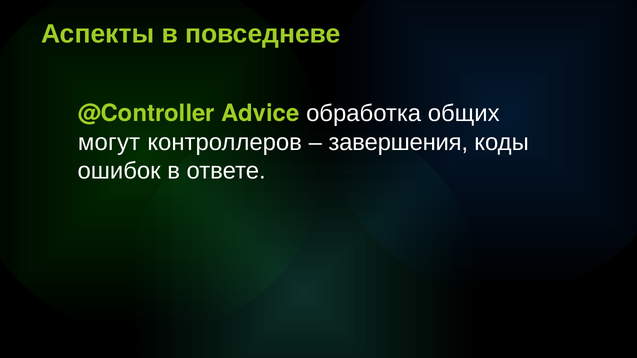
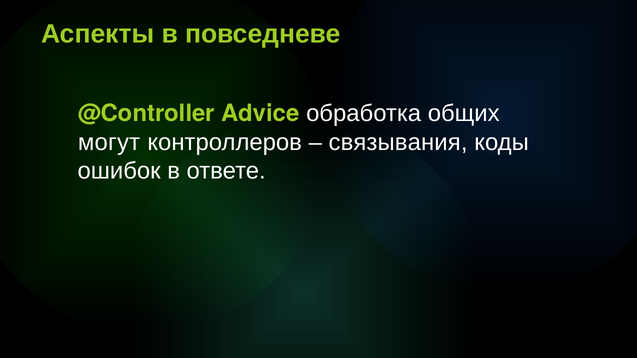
завершения: завершения -> связывания
